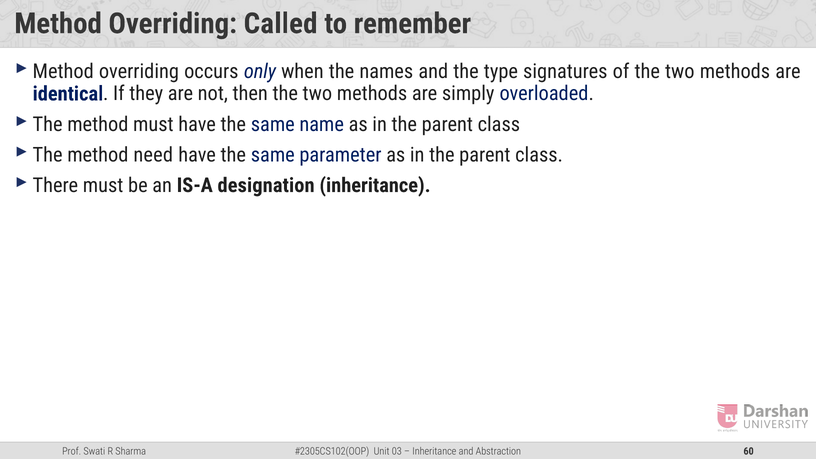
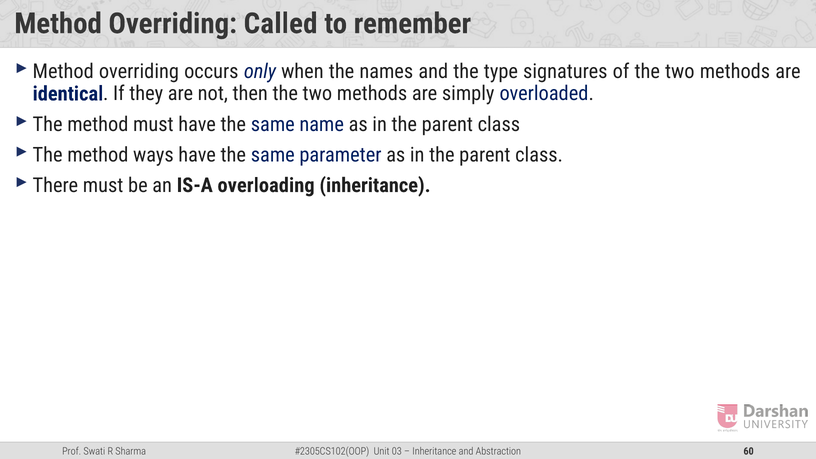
need: need -> ways
designation: designation -> overloading
